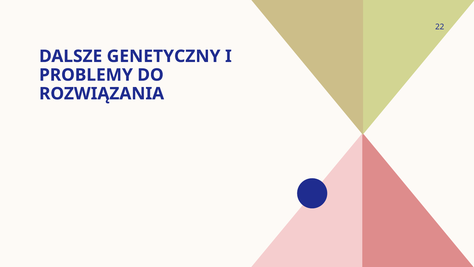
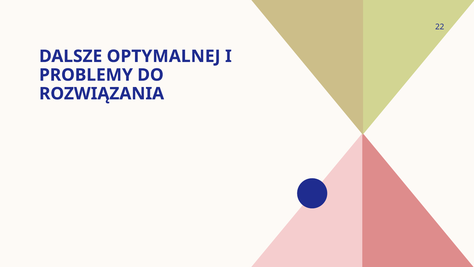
GENETYCZNY: GENETYCZNY -> OPTYMALNEJ
